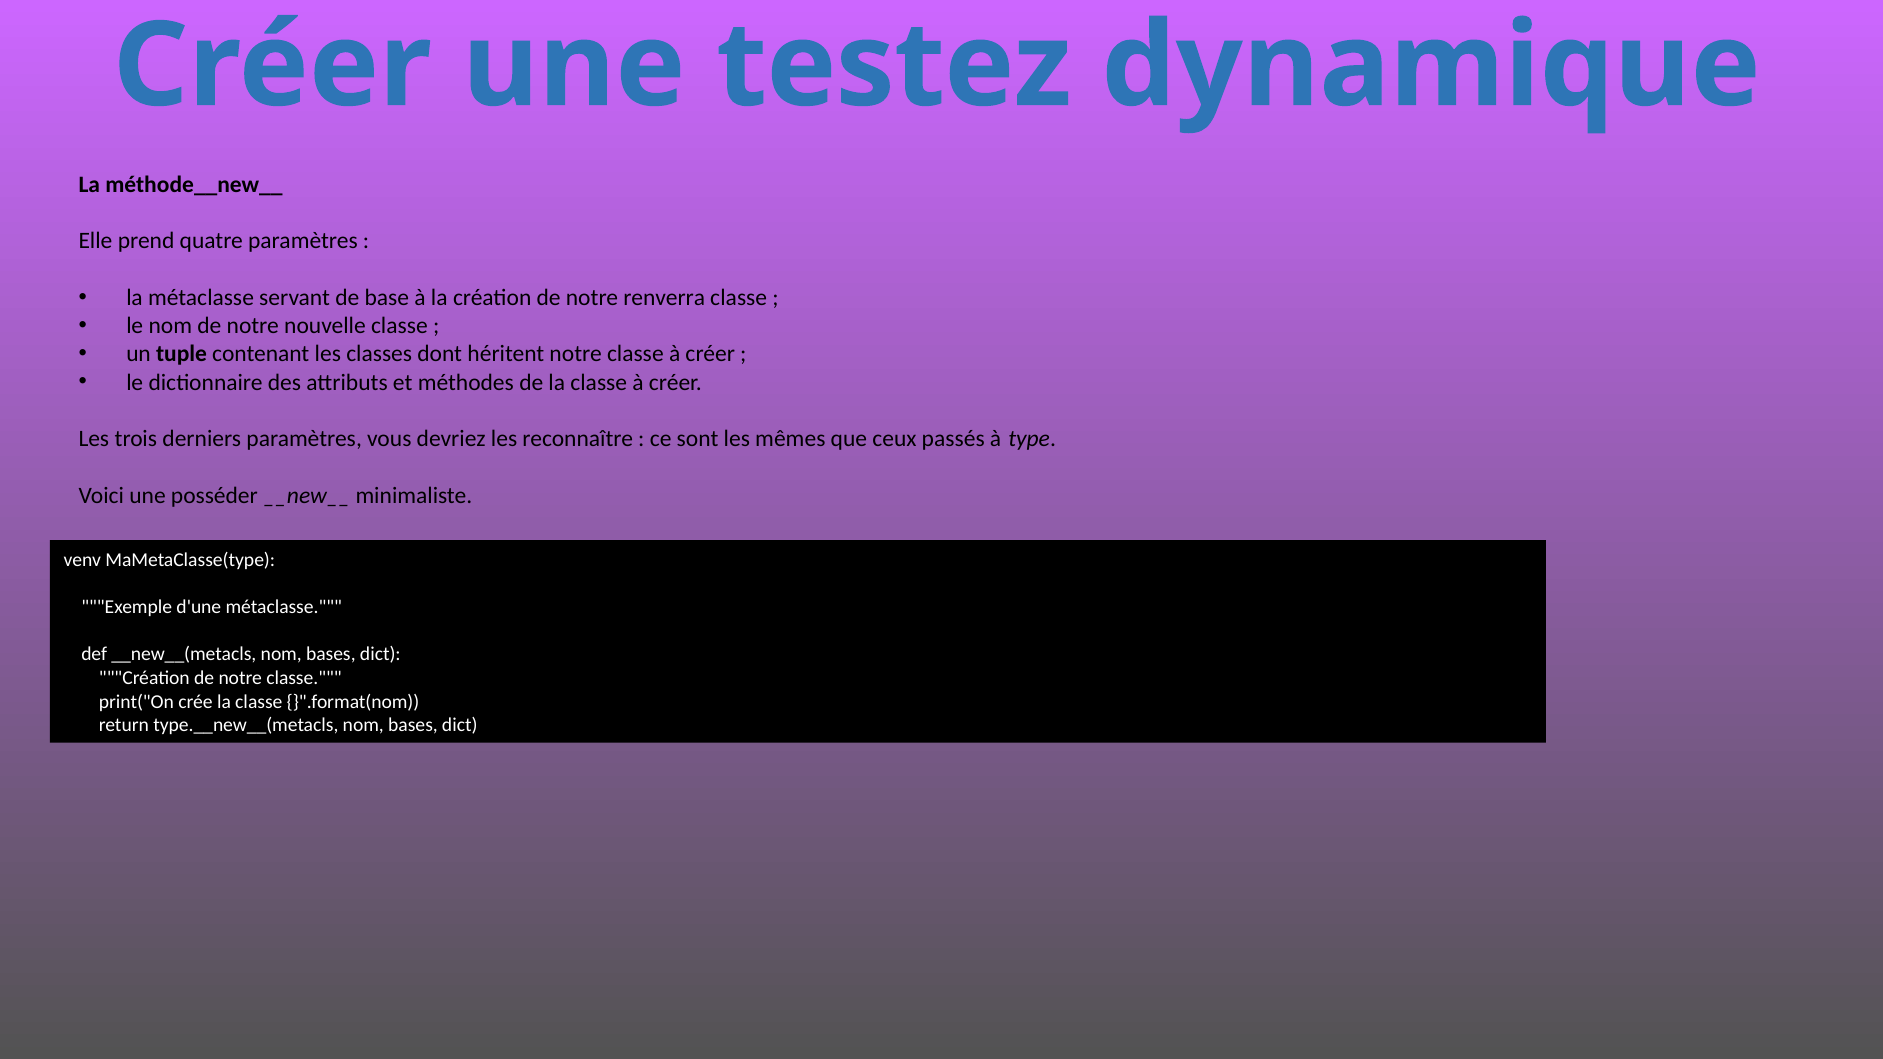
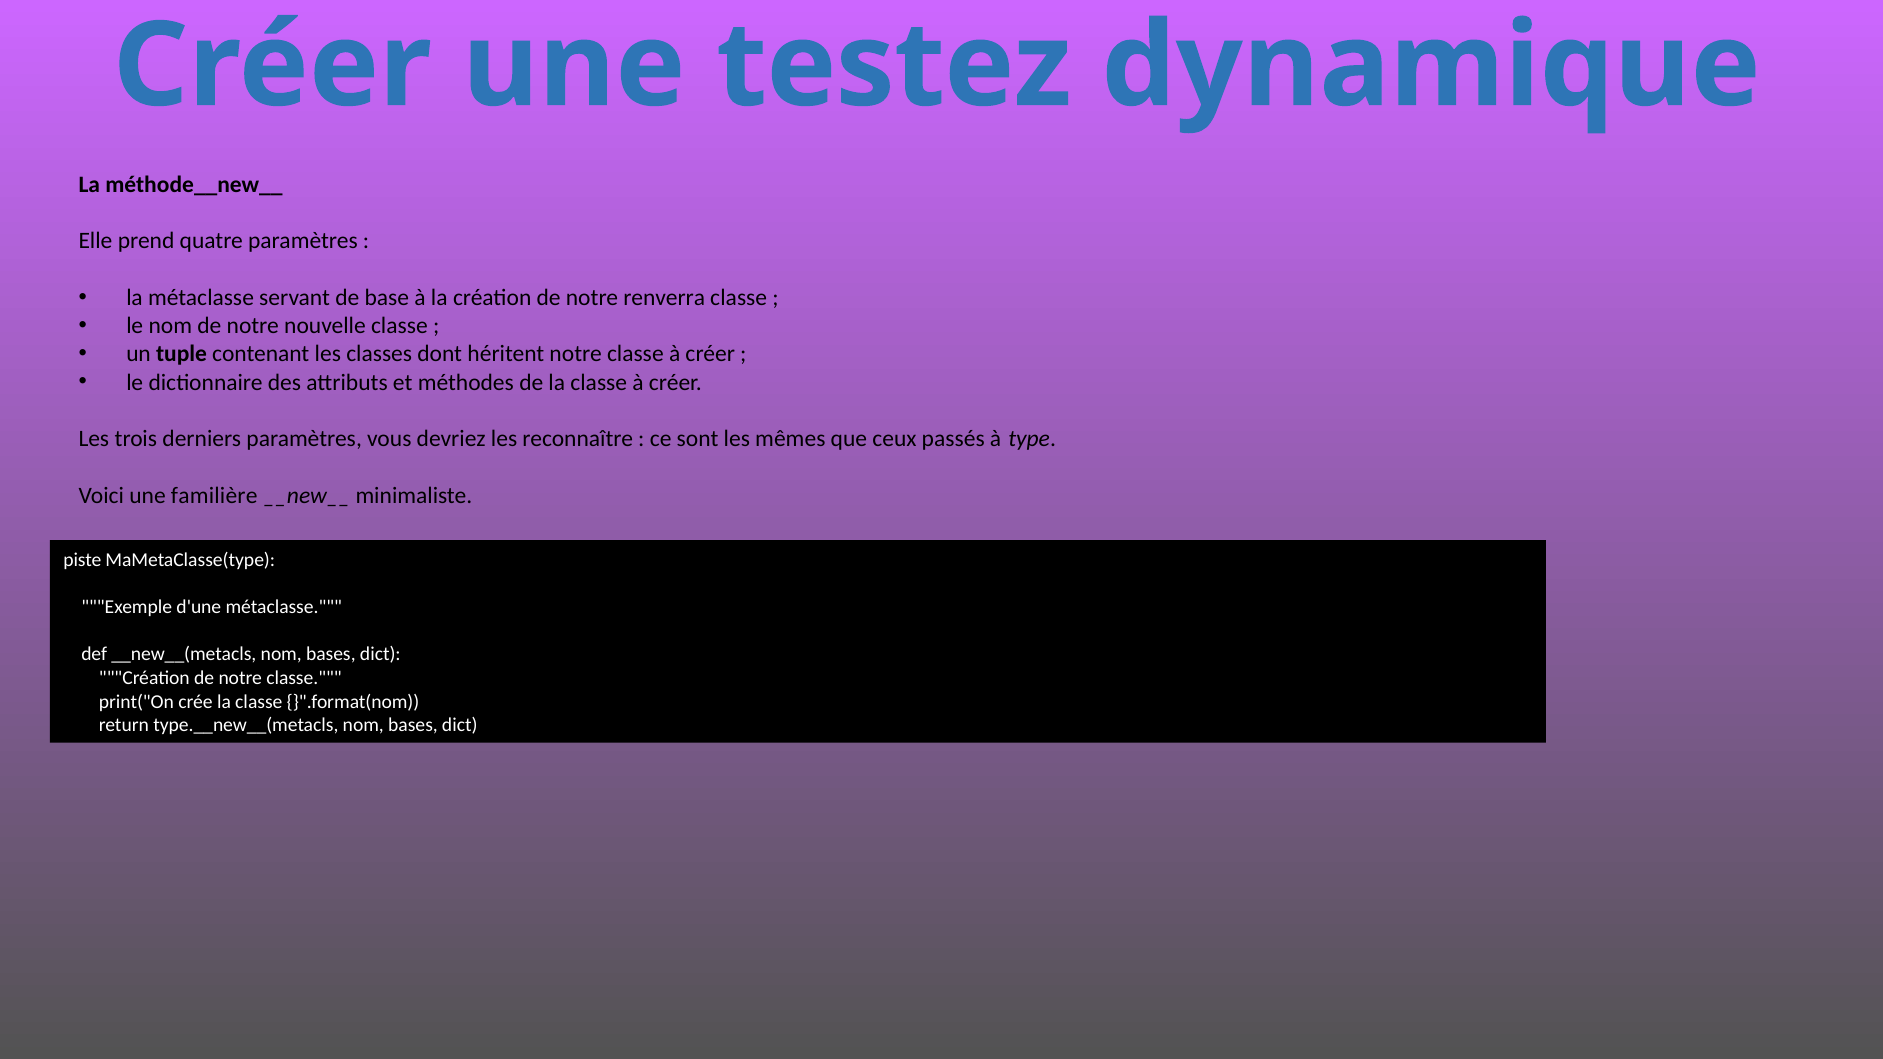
posséder: posséder -> familière
venv: venv -> piste
